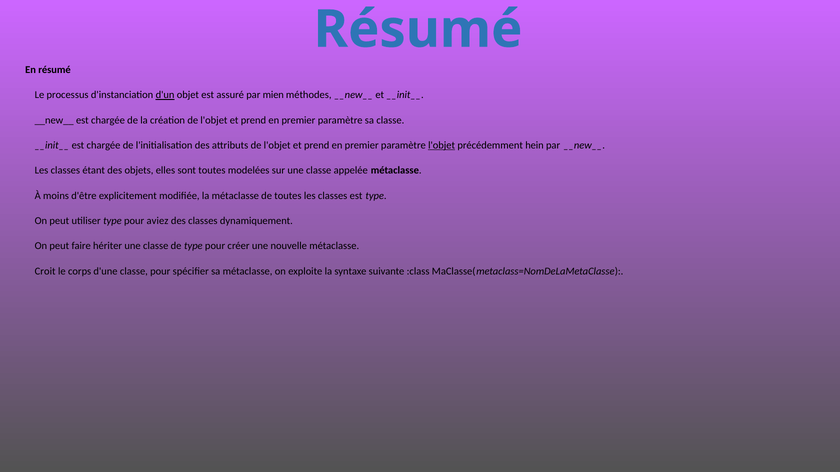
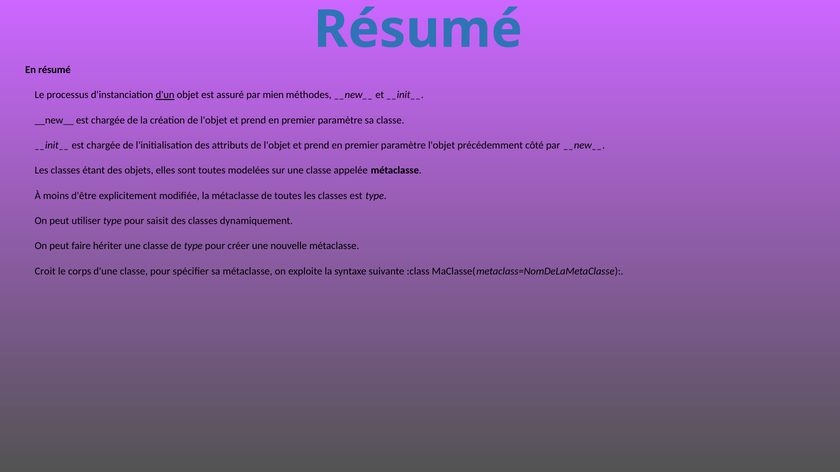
l'objet at (442, 145) underline: present -> none
hein: hein -> côté
aviez: aviez -> saisit
